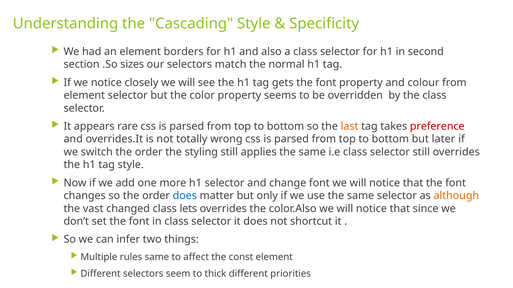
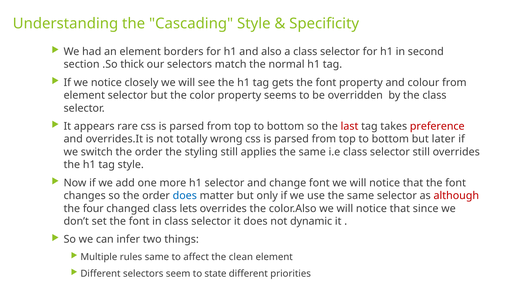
sizes: sizes -> thick
last colour: orange -> red
although colour: orange -> red
vast: vast -> four
shortcut: shortcut -> dynamic
const: const -> clean
thick: thick -> state
